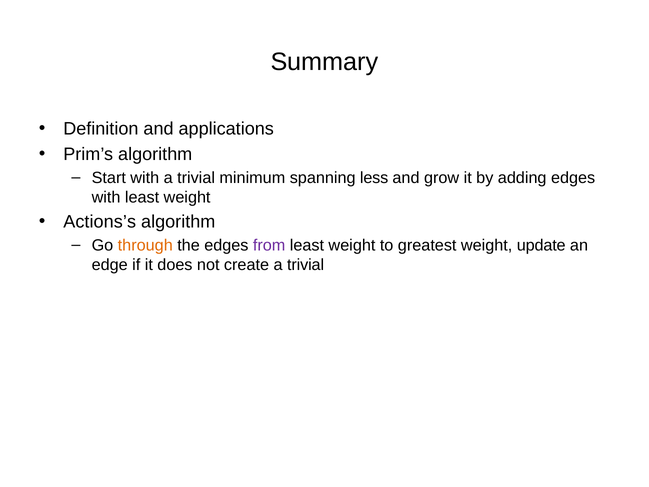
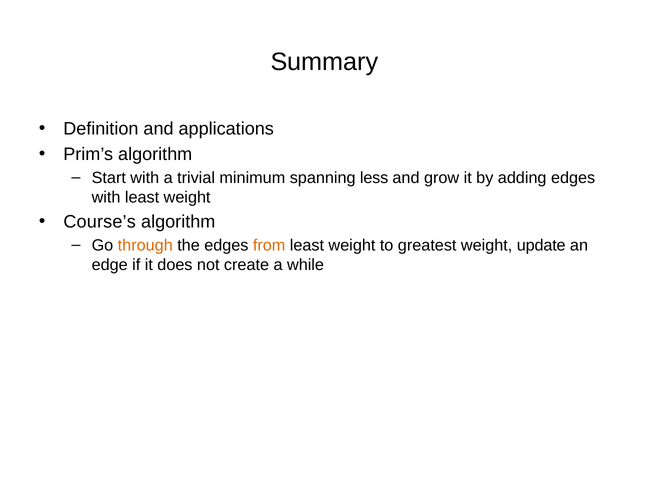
Actions’s: Actions’s -> Course’s
from colour: purple -> orange
create a trivial: trivial -> while
